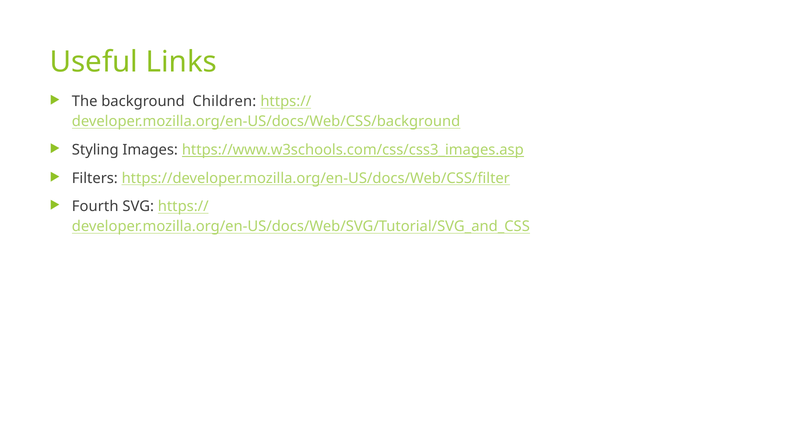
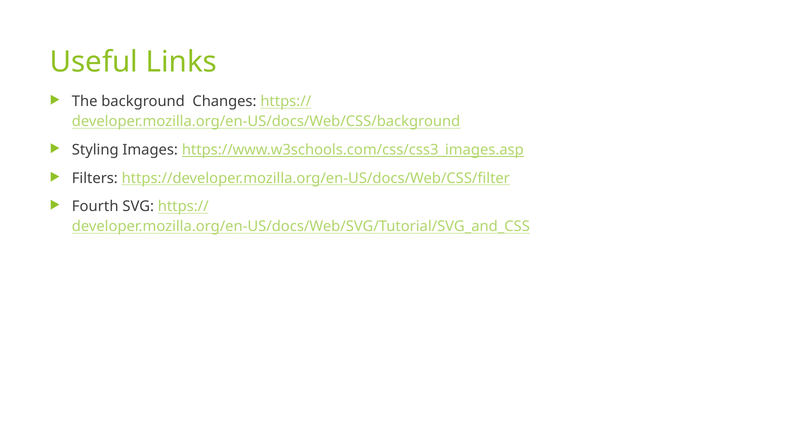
Children: Children -> Changes
